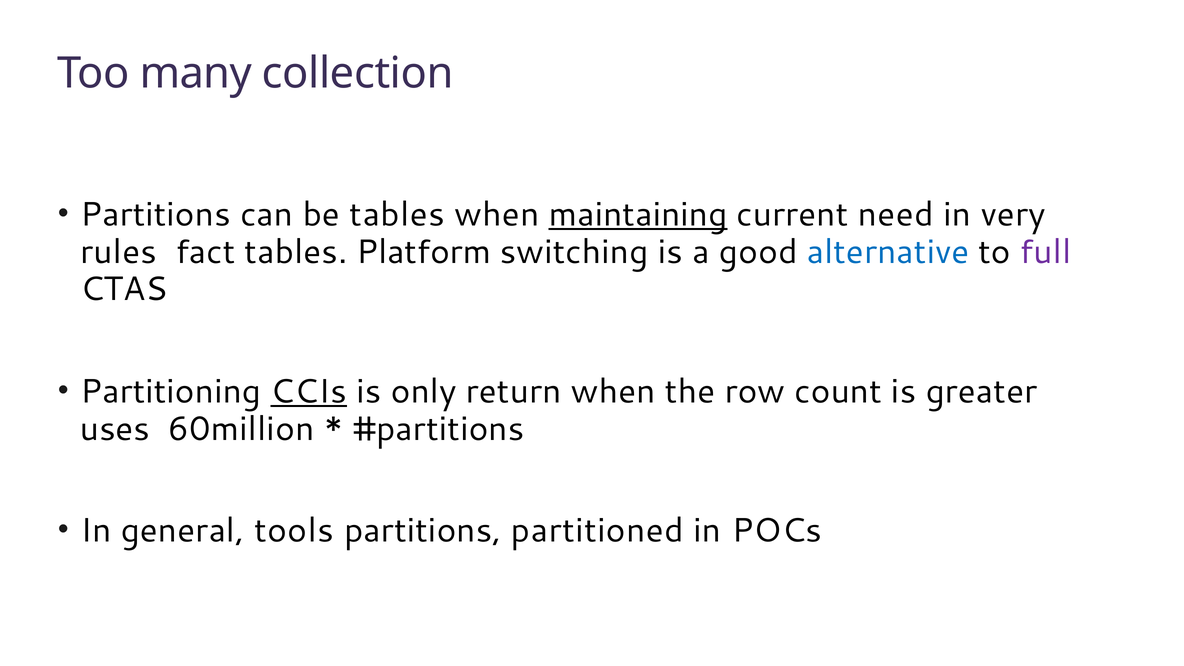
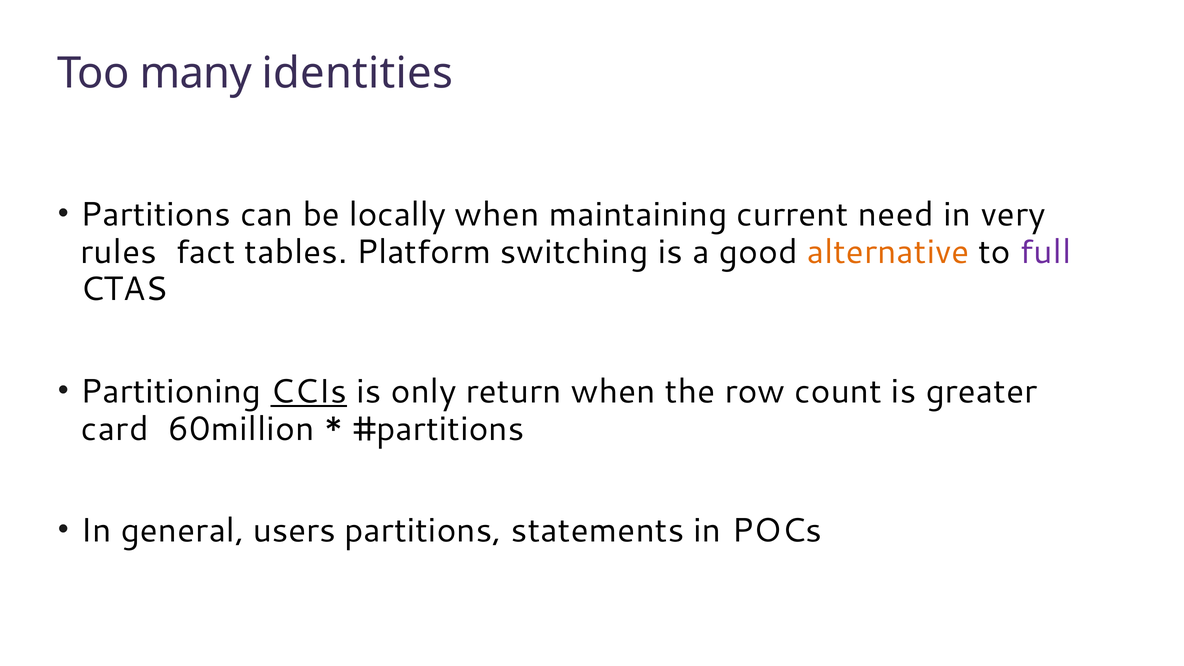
collection: collection -> identities
be tables: tables -> locally
maintaining underline: present -> none
alternative colour: blue -> orange
uses: uses -> card
tools: tools -> users
partitioned: partitioned -> statements
